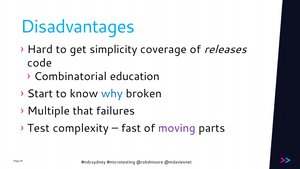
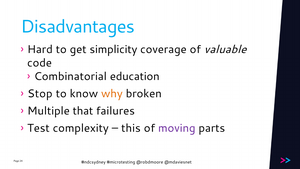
releases: releases -> valuable
Start: Start -> Stop
why colour: blue -> orange
fast: fast -> this
